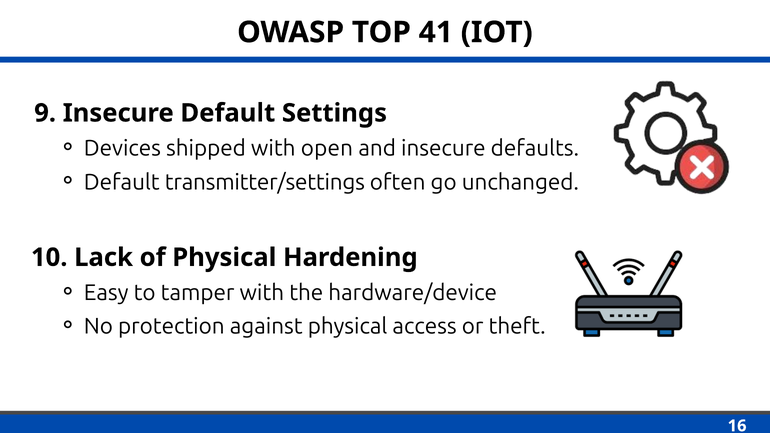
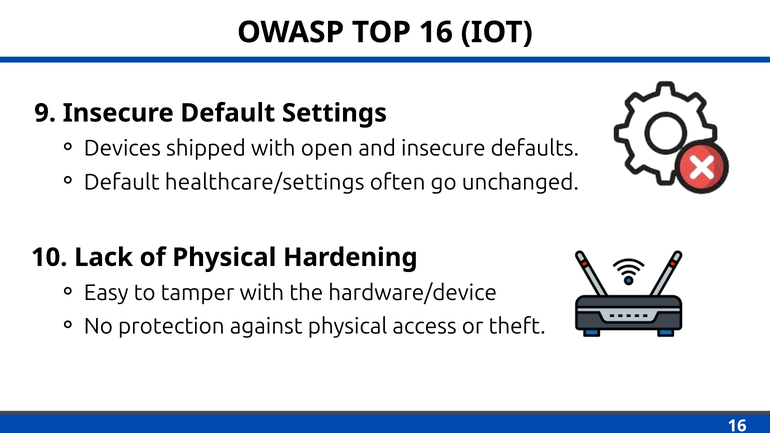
TOP 41: 41 -> 16
transmitter/settings: transmitter/settings -> healthcare/settings
